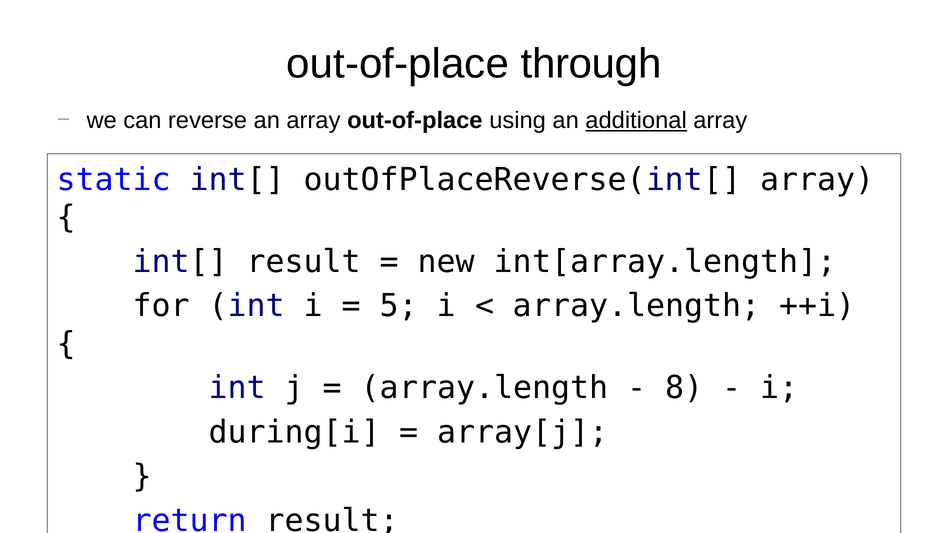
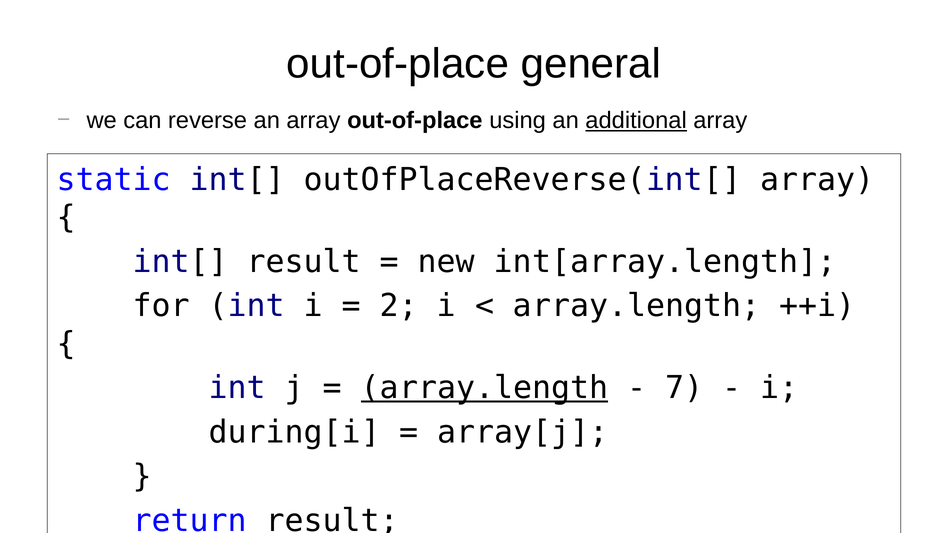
through: through -> general
5: 5 -> 2
array.length at (485, 388) underline: none -> present
8: 8 -> 7
